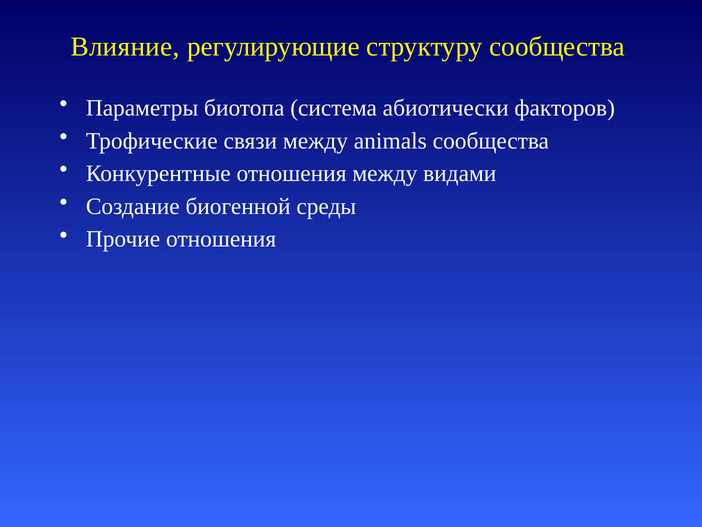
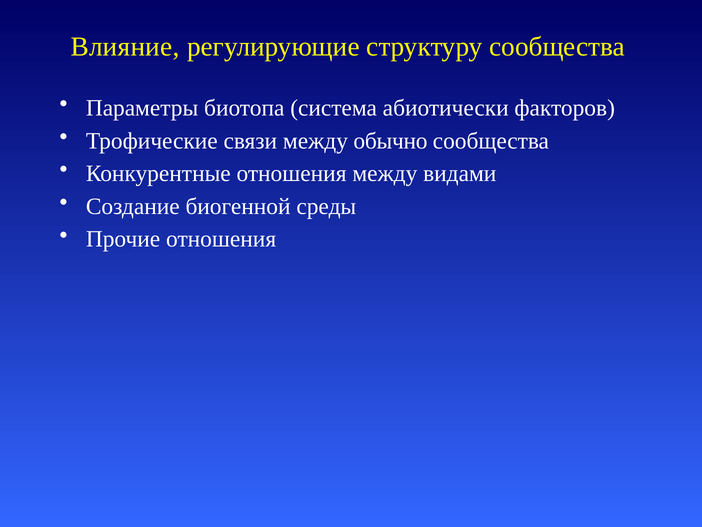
animals: animals -> обычно
